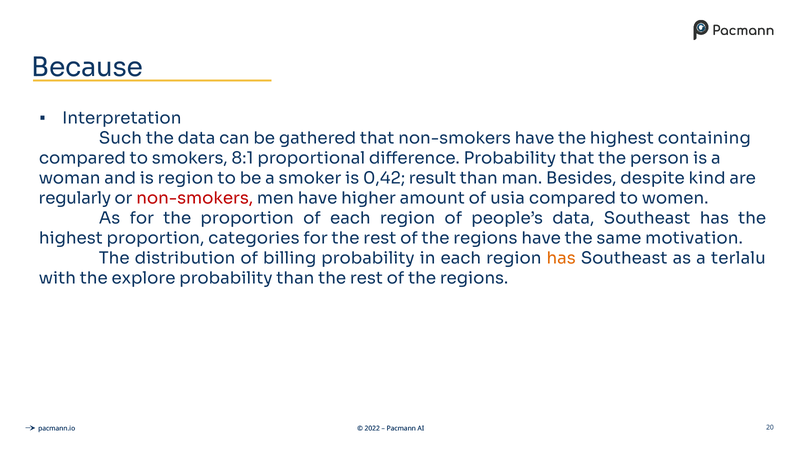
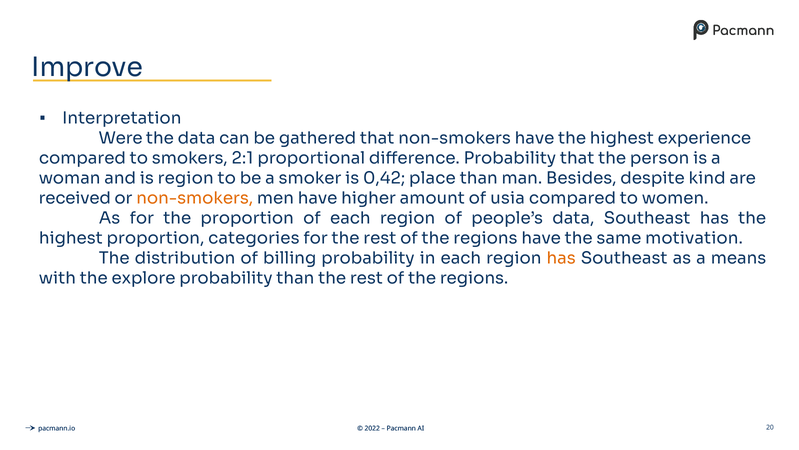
Because: Because -> Improve
Such: Such -> Were
containing: containing -> experience
8:1: 8:1 -> 2:1
result: result -> place
regularly: regularly -> received
non-smokers at (195, 198) colour: red -> orange
terlalu: terlalu -> means
